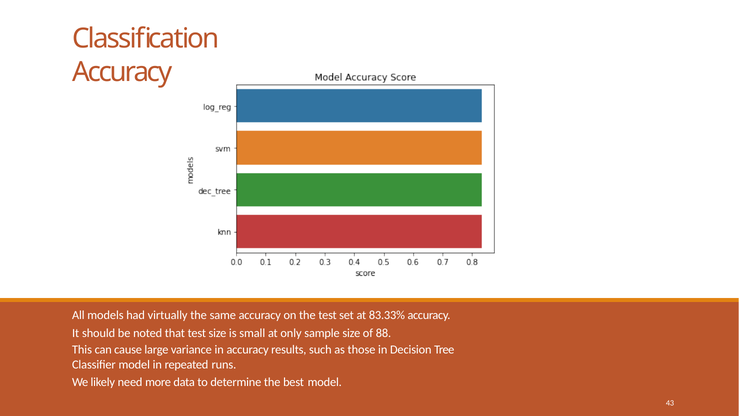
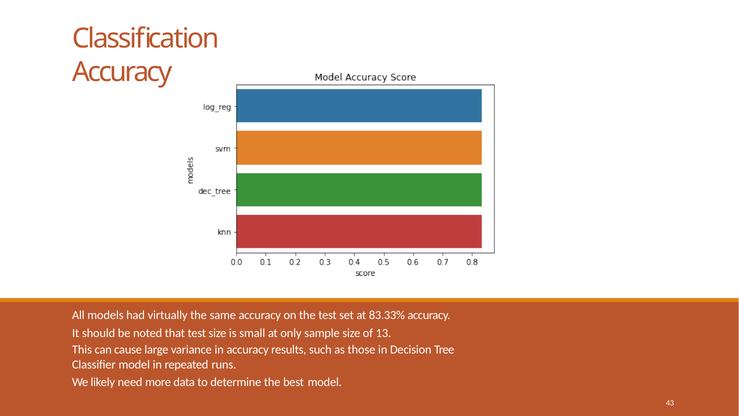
88: 88 -> 13
